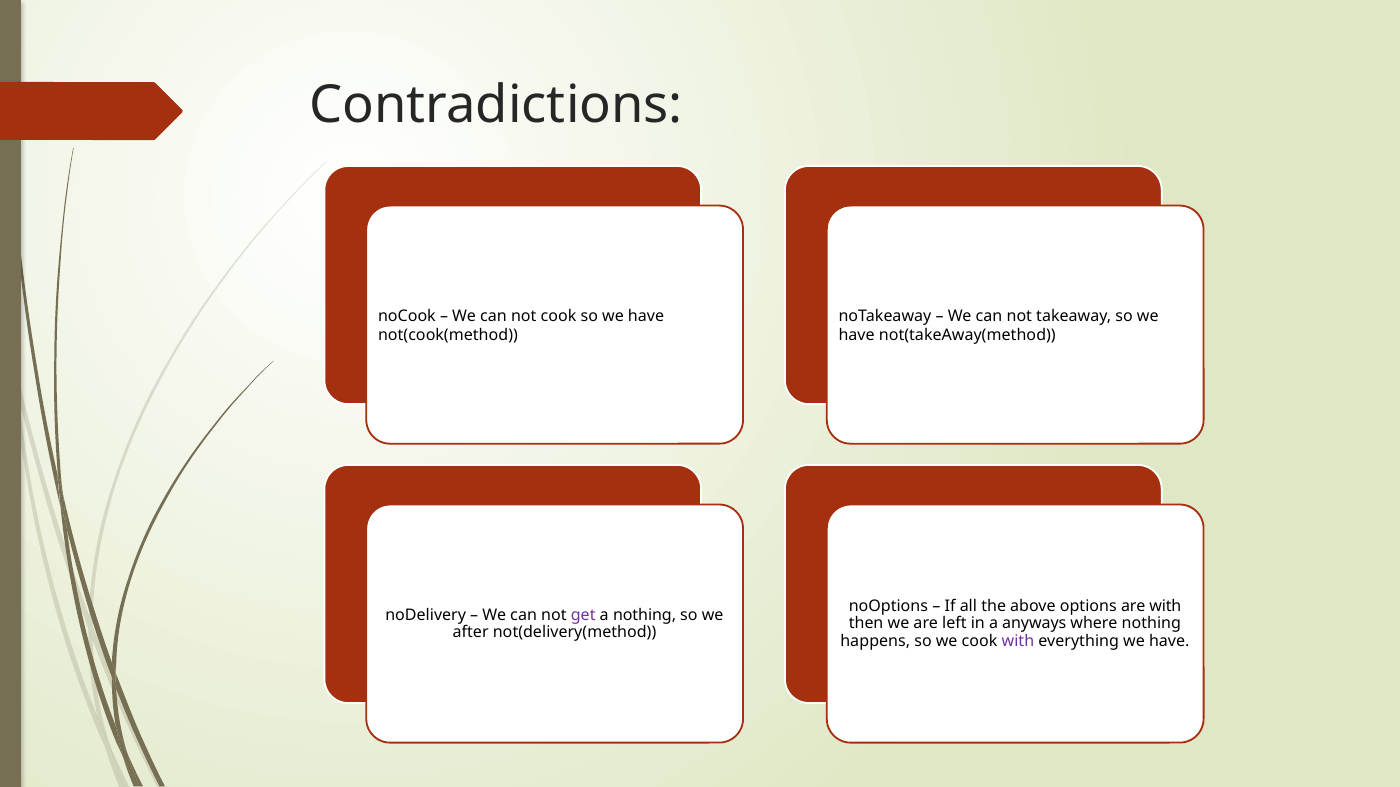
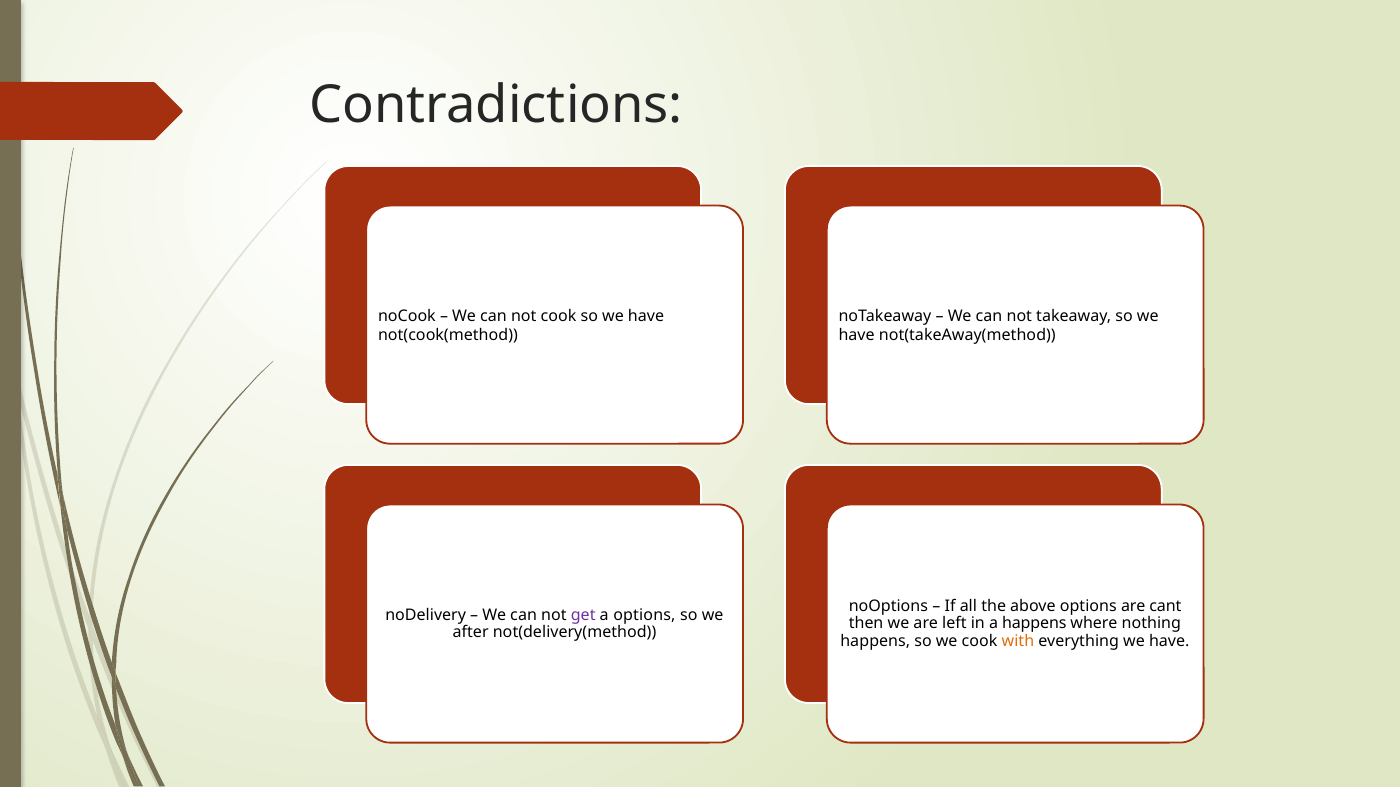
are with: with -> cant
a nothing: nothing -> options
a anyways: anyways -> happens
with at (1018, 641) colour: purple -> orange
